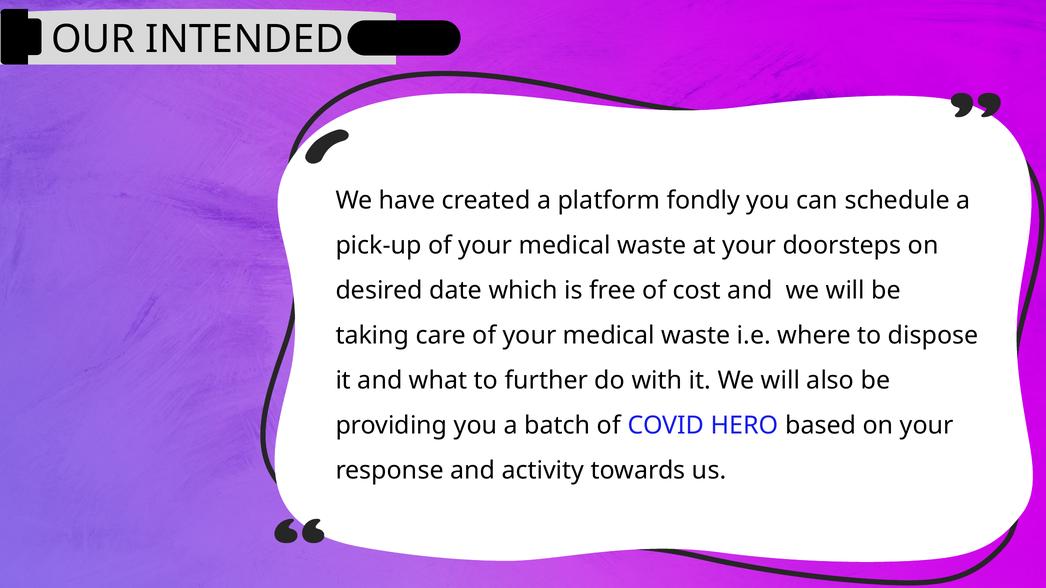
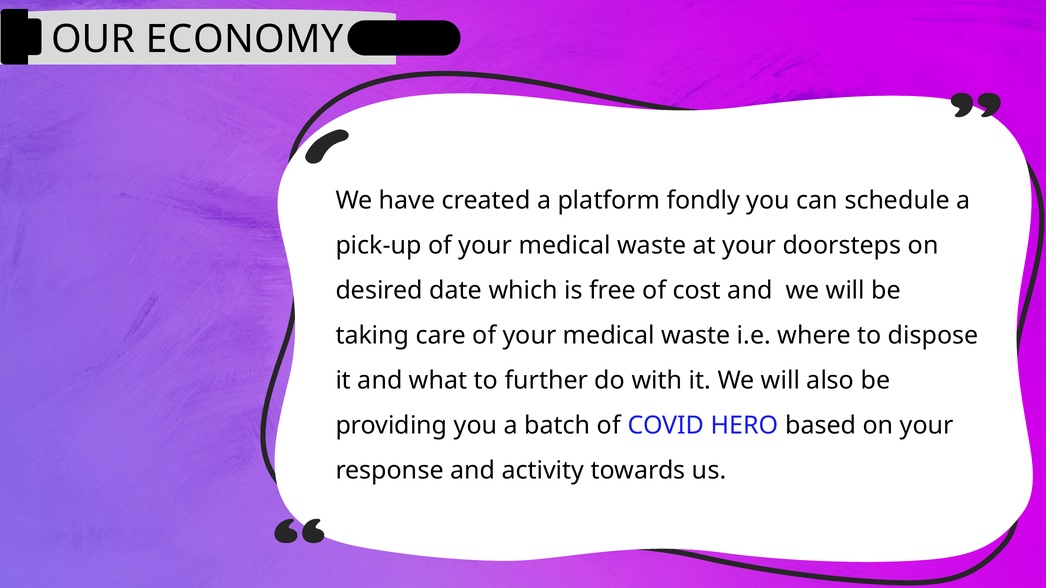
INTENDED: INTENDED -> ECONOMY
